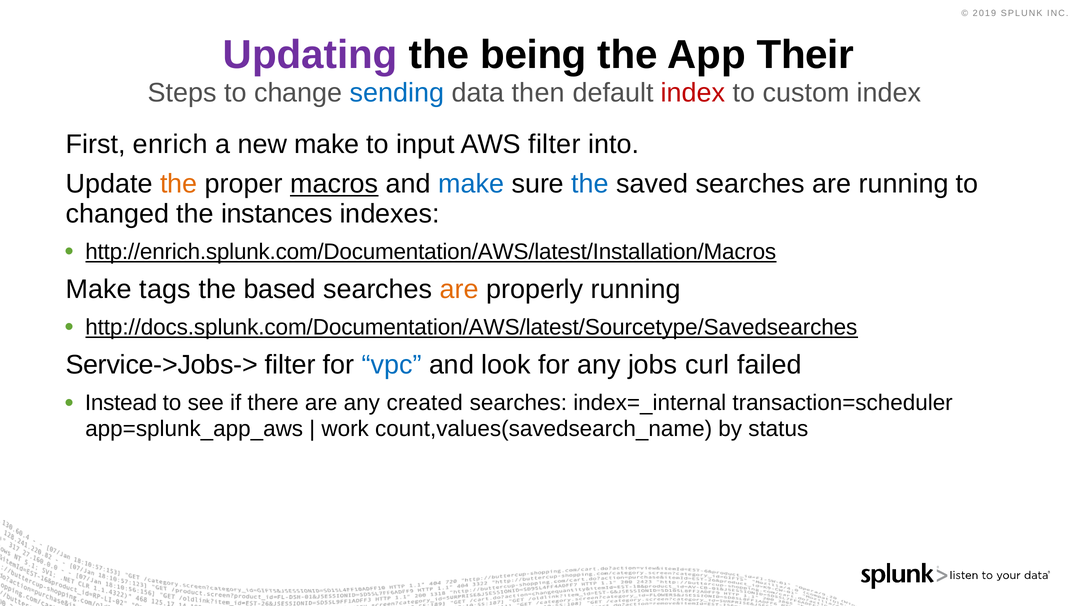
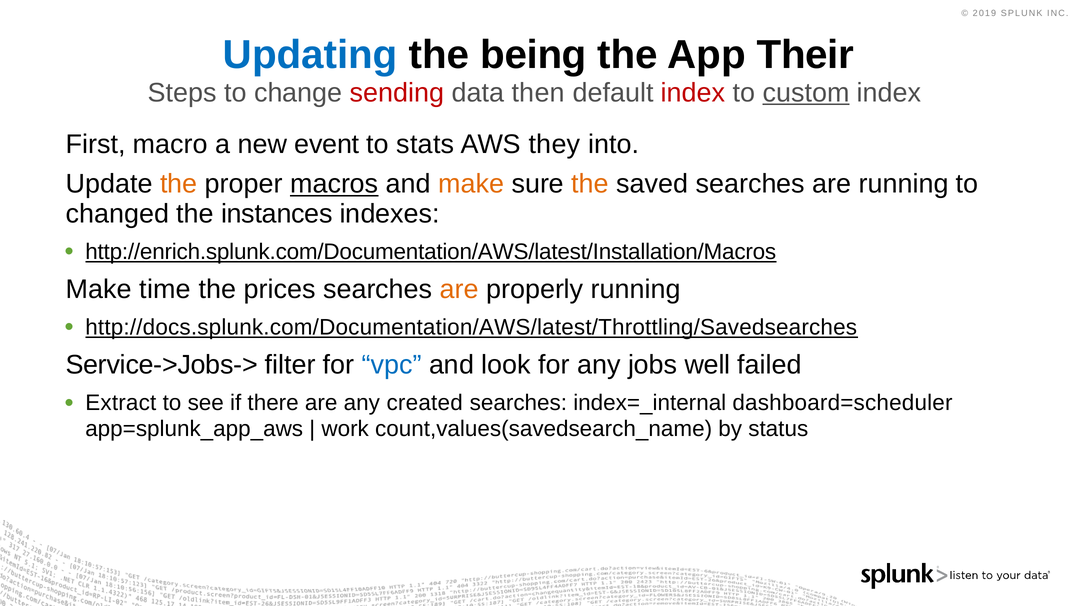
Updating colour: purple -> blue
sending colour: blue -> red
custom underline: none -> present
enrich: enrich -> macro
new make: make -> event
input: input -> stats
AWS filter: filter -> they
make at (471, 184) colour: blue -> orange
the at (590, 184) colour: blue -> orange
tags: tags -> time
based: based -> prices
http://docs.splunk.com/Documentation/AWS/latest/Sourcetype/Savedsearches: http://docs.splunk.com/Documentation/AWS/latest/Sourcetype/Savedsearches -> http://docs.splunk.com/Documentation/AWS/latest/Throttling/Savedsearches
curl: curl -> well
Instead: Instead -> Extract
transaction=scheduler: transaction=scheduler -> dashboard=scheduler
